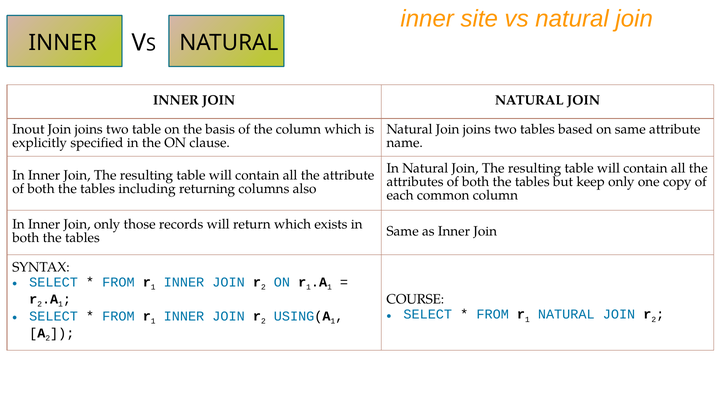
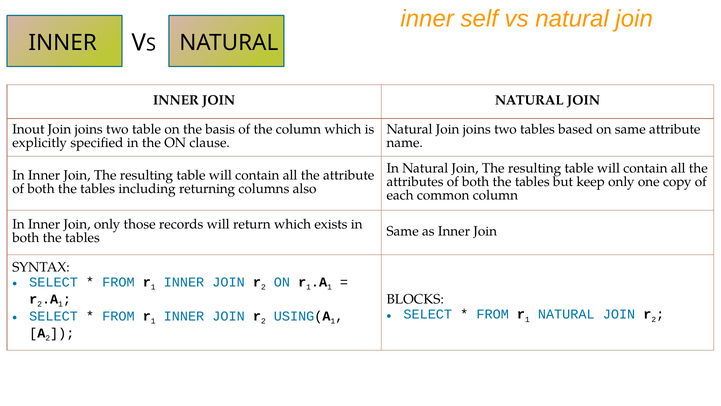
site: site -> self
COURSE: COURSE -> BLOCKS
